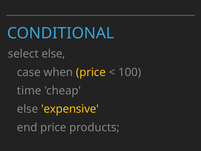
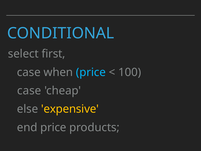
select else: else -> first
price at (91, 72) colour: yellow -> light blue
time at (29, 90): time -> case
